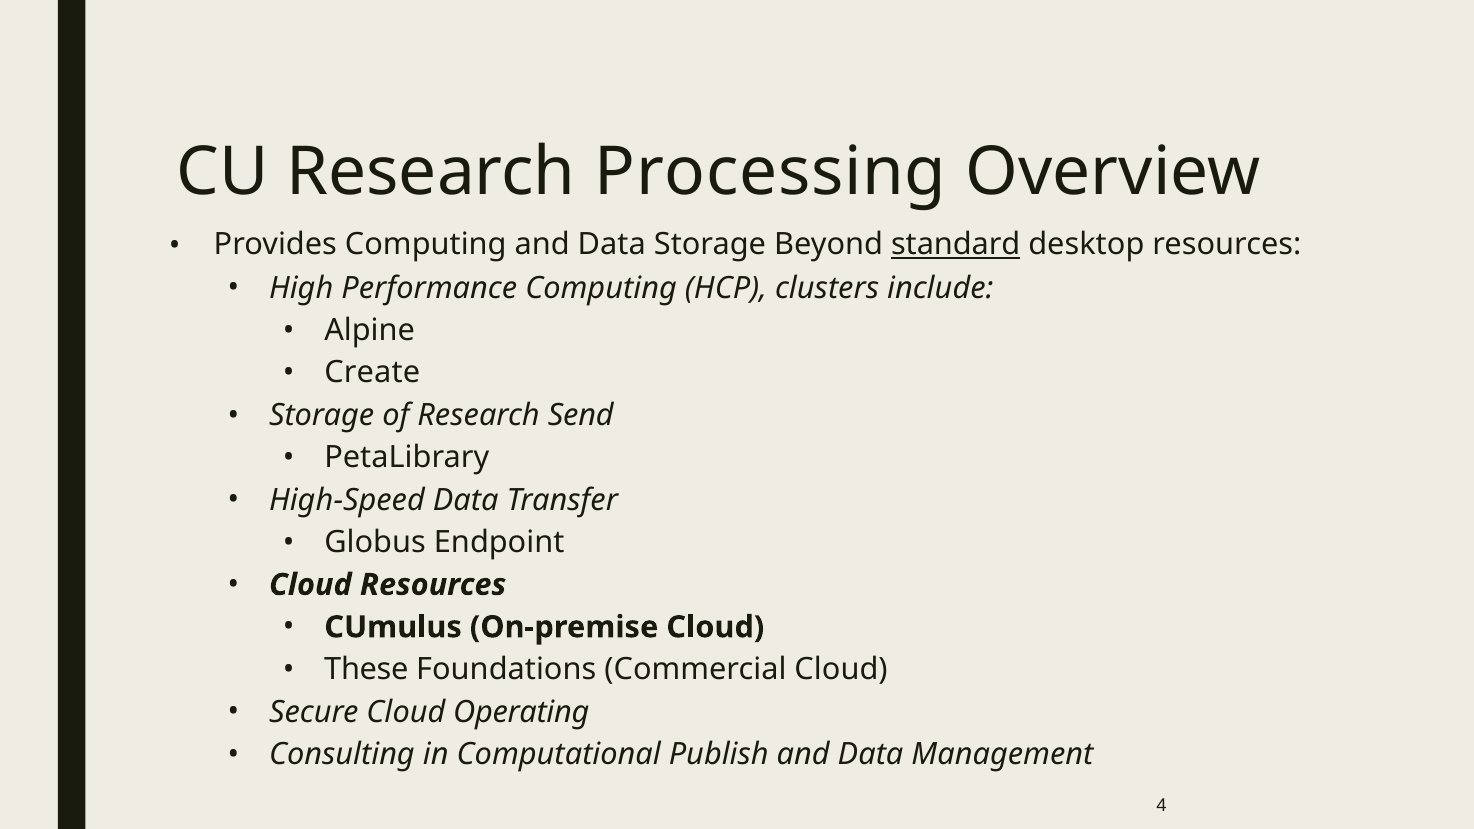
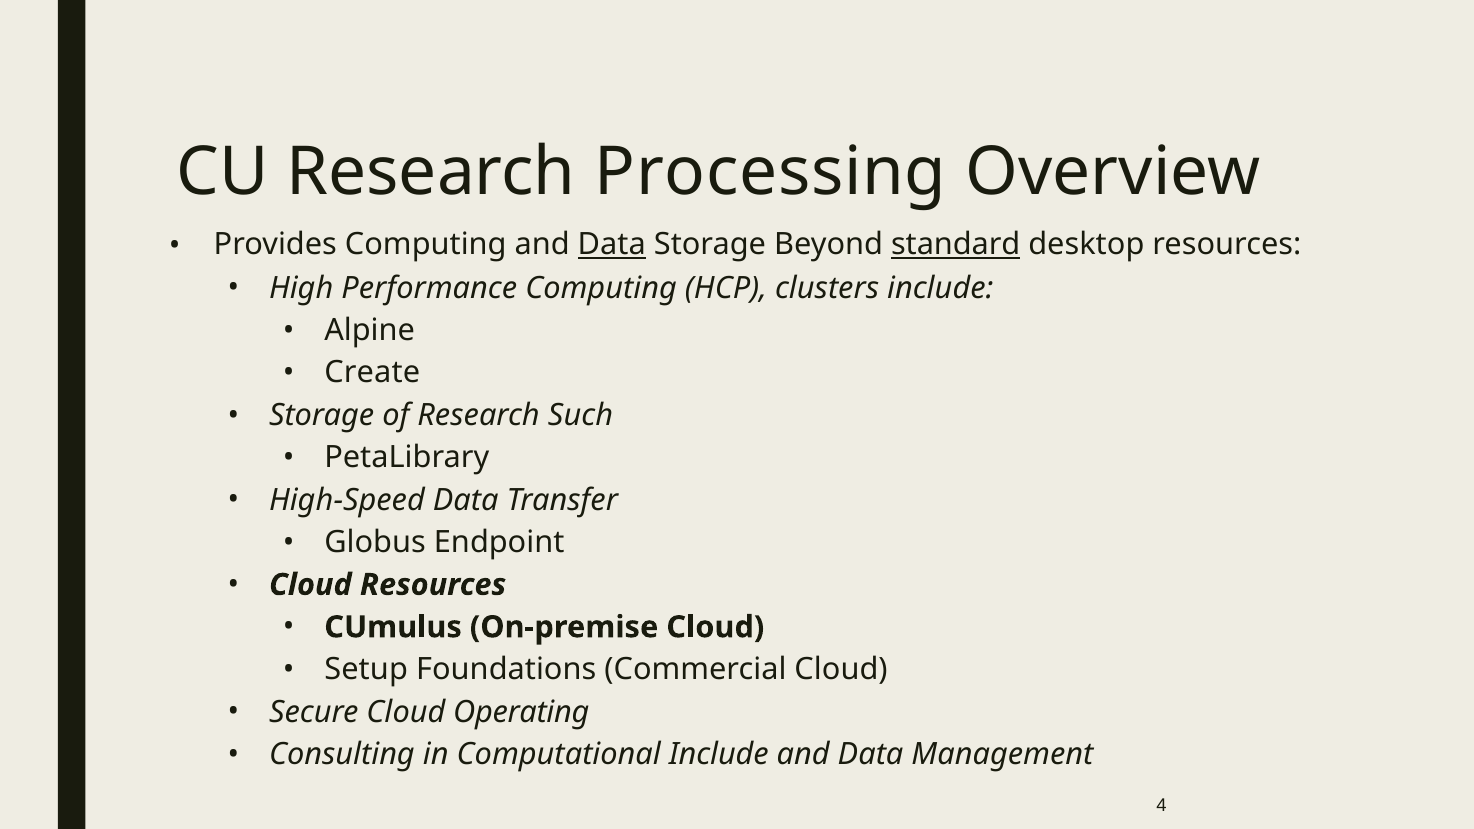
Data at (612, 245) underline: none -> present
Send: Send -> Such
These: These -> Setup
Computational Publish: Publish -> Include
